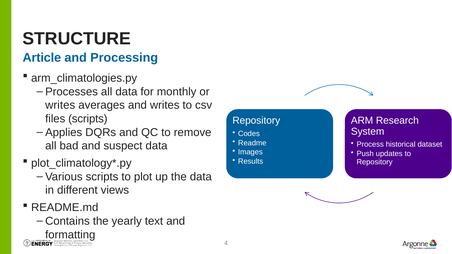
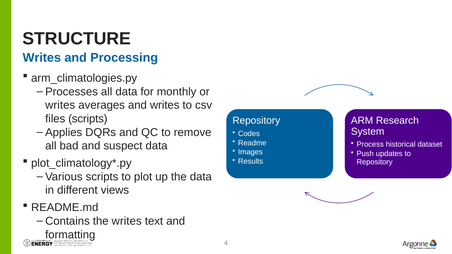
Article at (42, 58): Article -> Writes
the yearly: yearly -> writes
